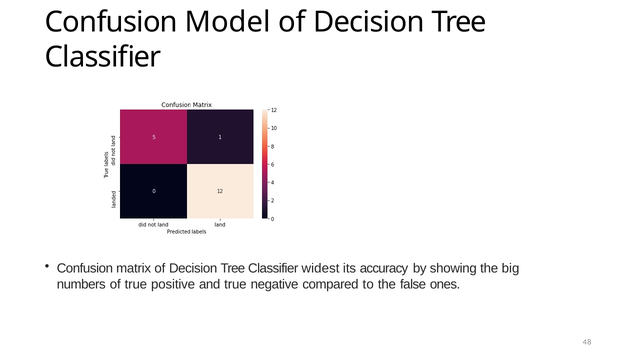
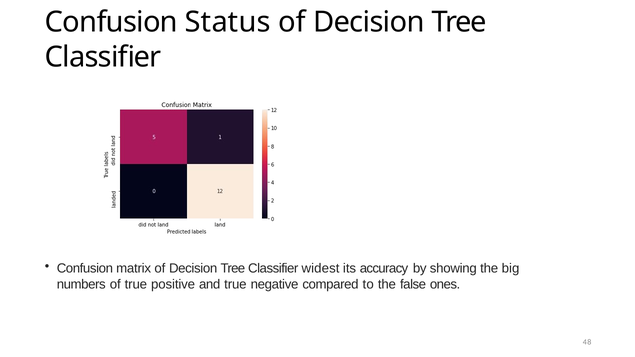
Model: Model -> Status
